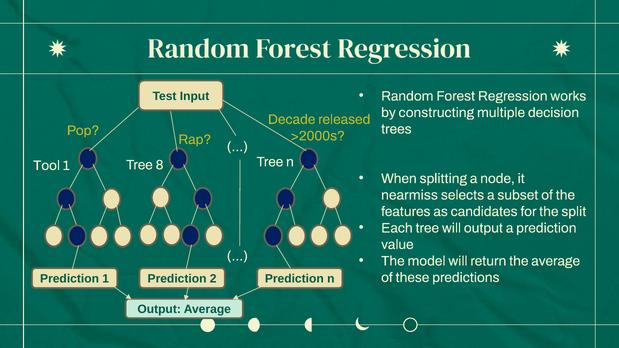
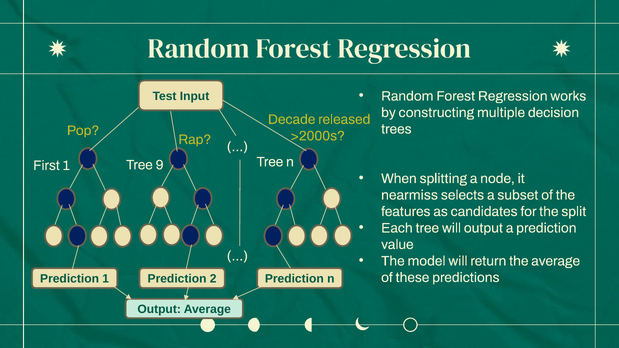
8: 8 -> 9
Tool: Tool -> First
